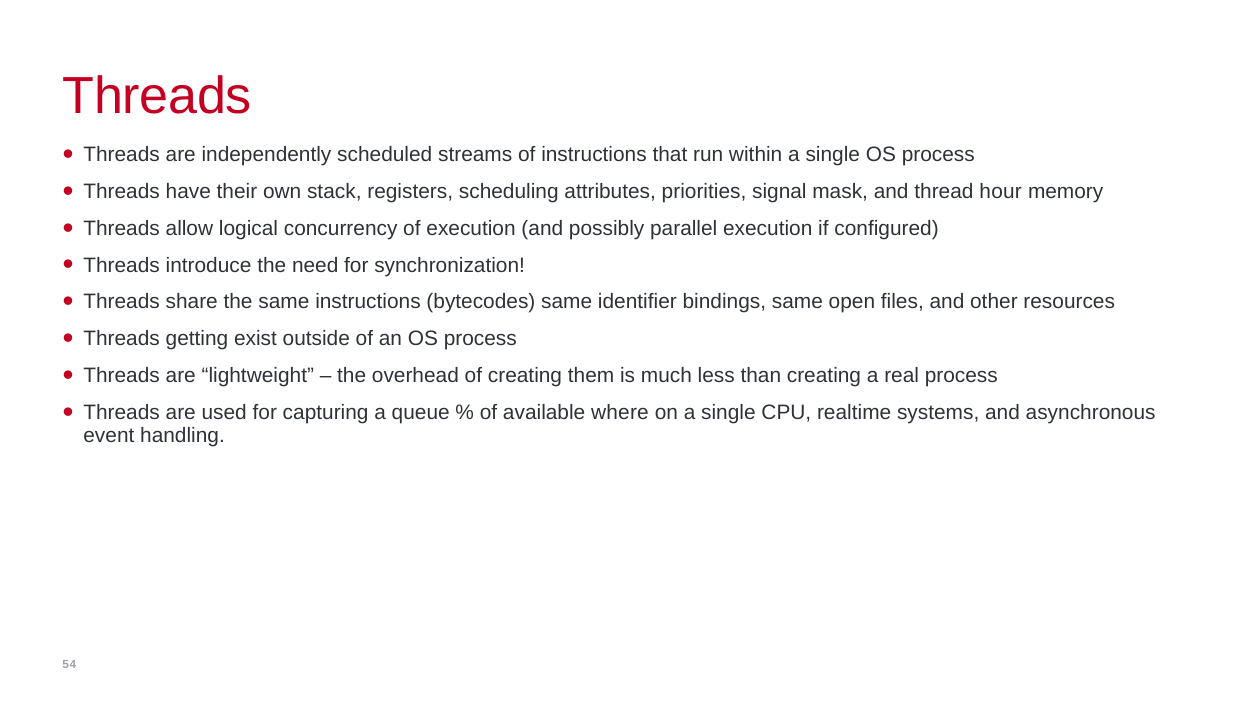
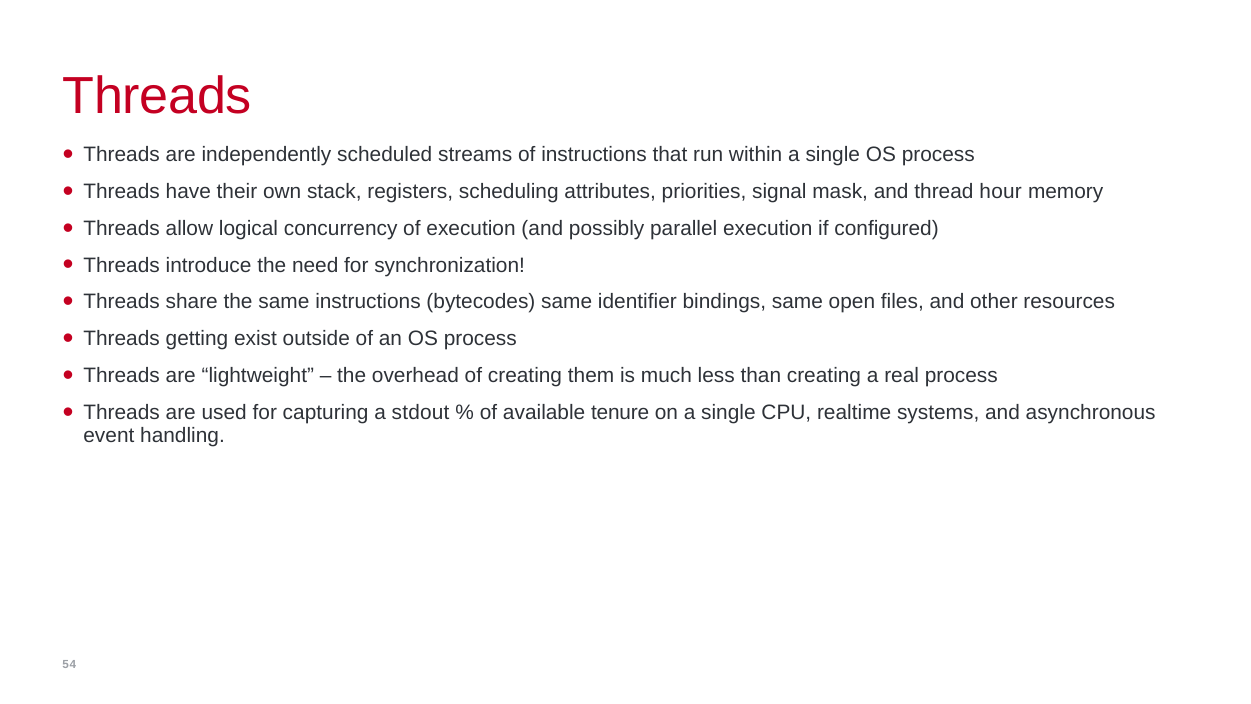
queue: queue -> stdout
where: where -> tenure
